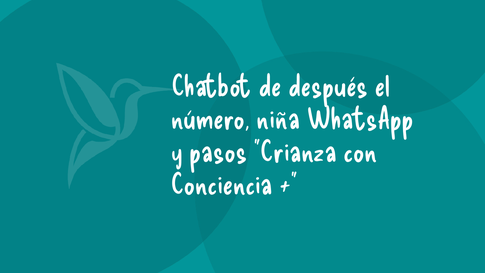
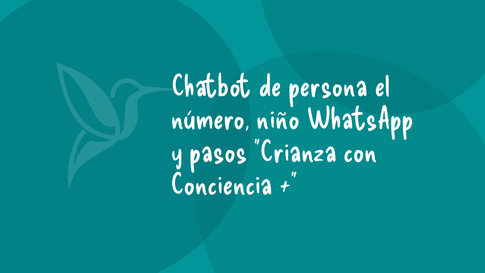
después: después -> persona
niña: niña -> niño
